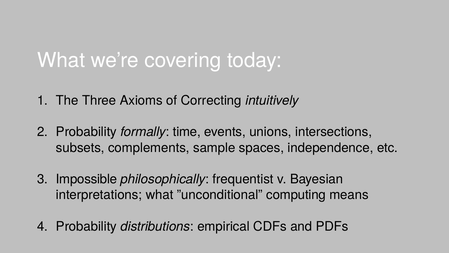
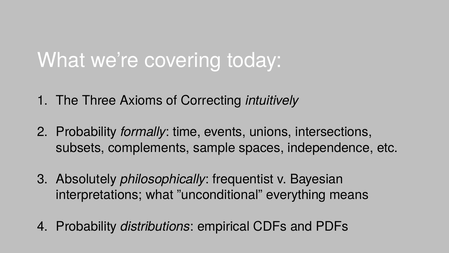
Impossible: Impossible -> Absolutely
computing: computing -> everything
